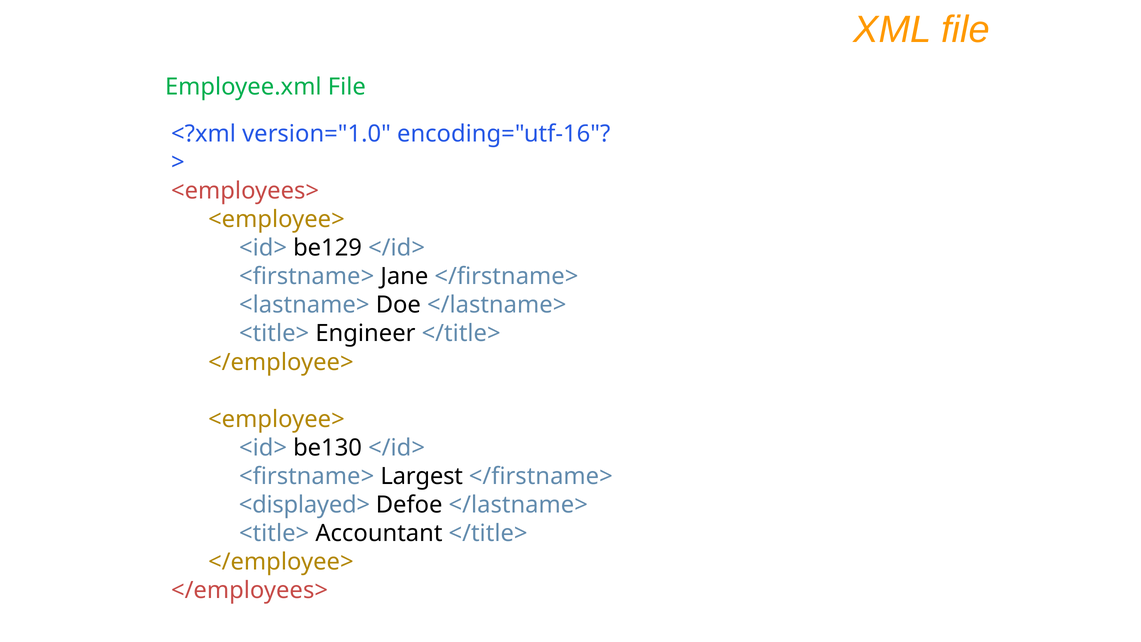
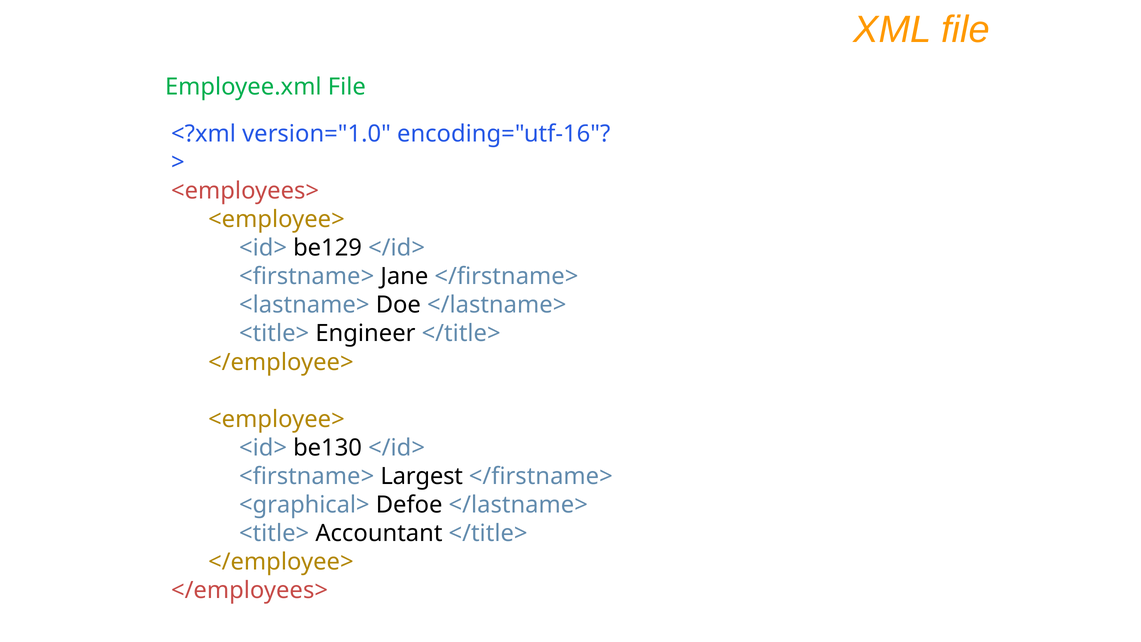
<displayed>: <displayed> -> <graphical>
